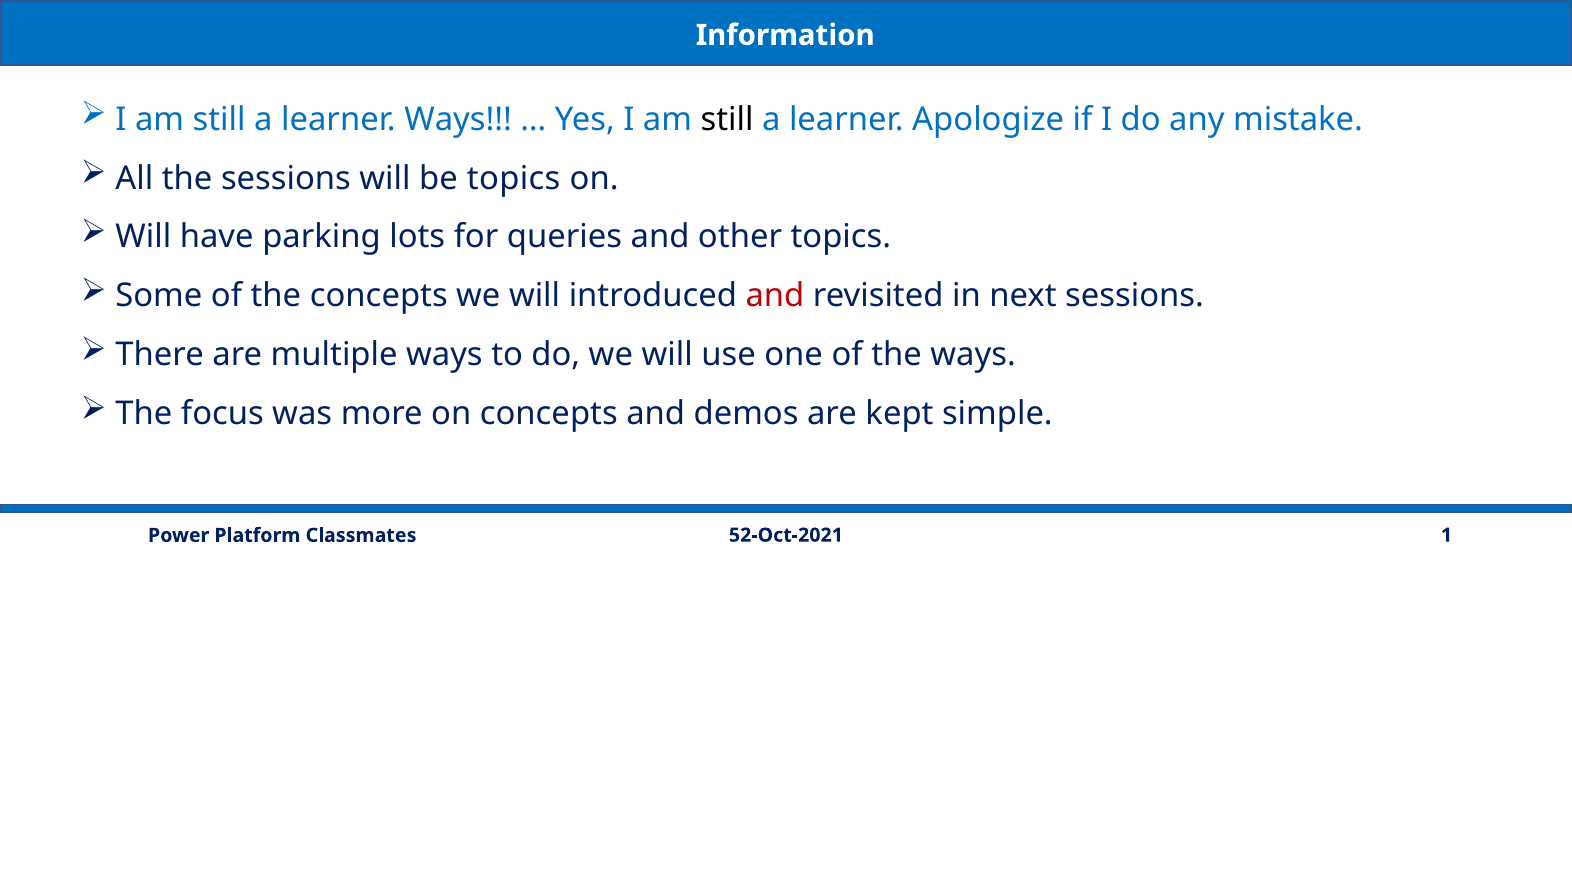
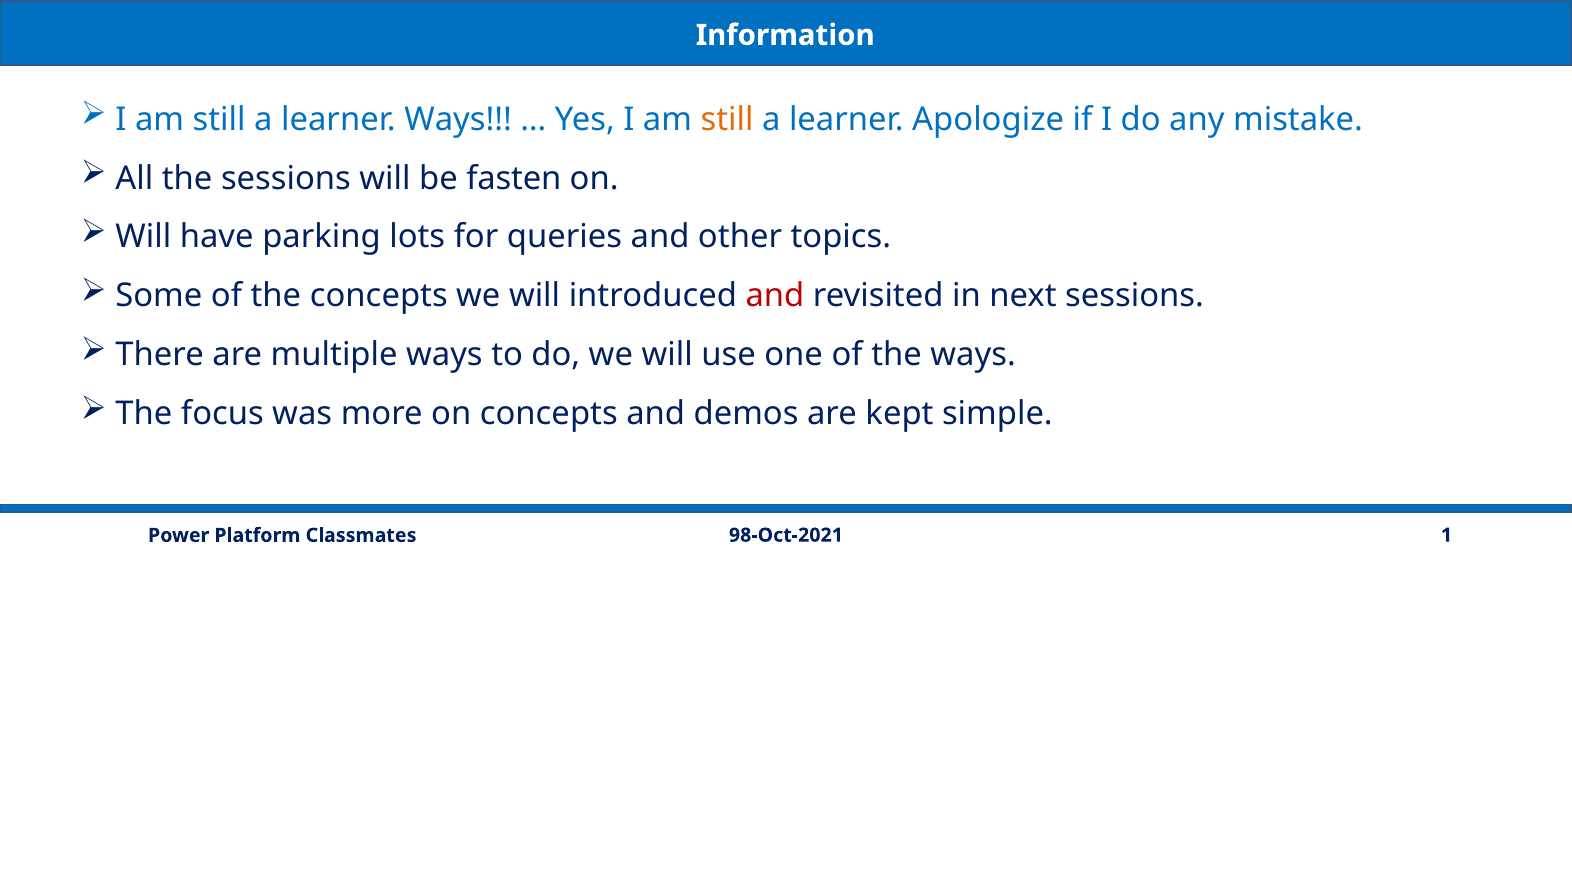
still at (727, 119) colour: black -> orange
be topics: topics -> fasten
52-Oct-2021: 52-Oct-2021 -> 98-Oct-2021
